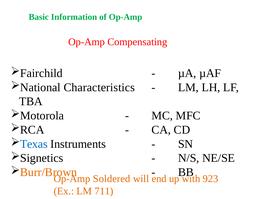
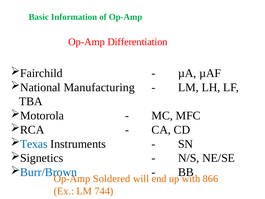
Compensating: Compensating -> Differentiation
Characteristics: Characteristics -> Manufacturing
Burr/Brown colour: orange -> blue
923: 923 -> 866
711: 711 -> 744
